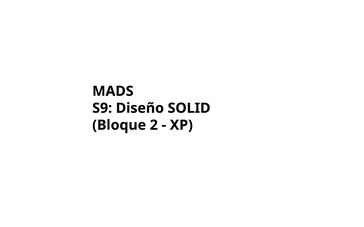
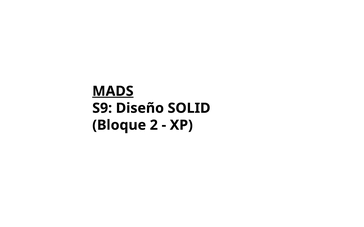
MADS underline: none -> present
